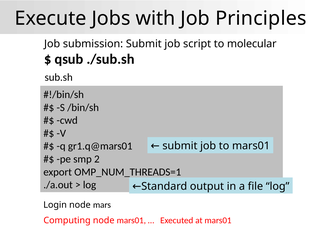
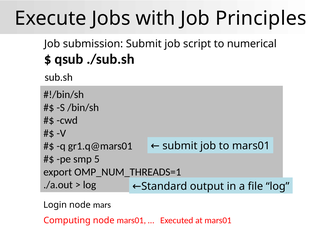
molecular: molecular -> numerical
2: 2 -> 5
